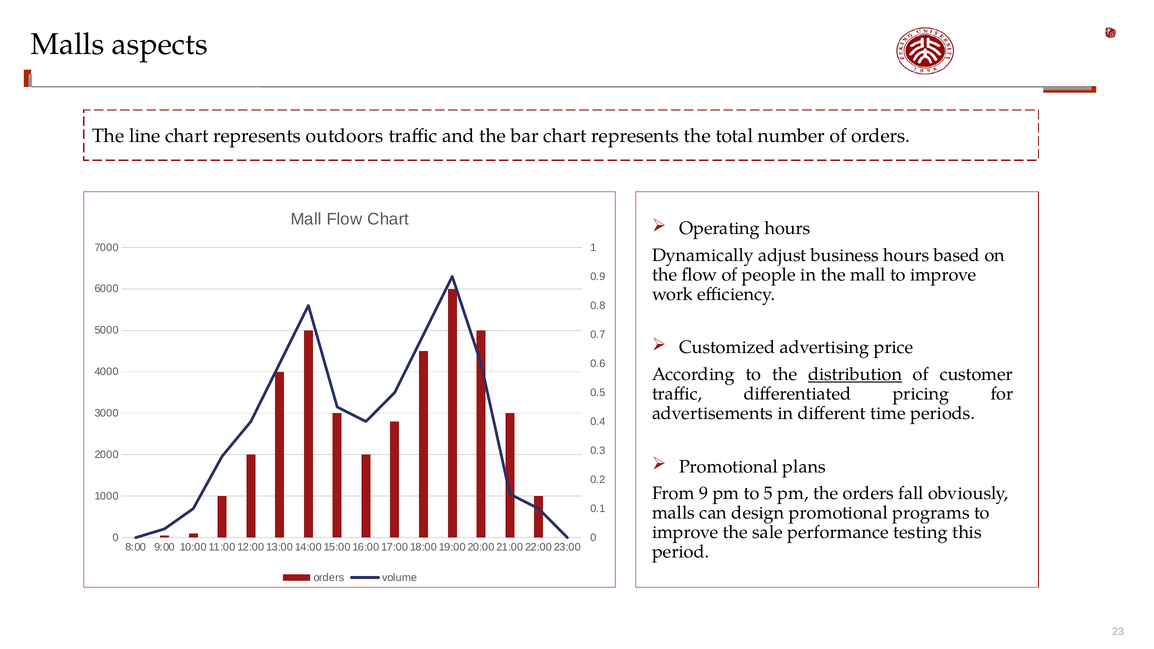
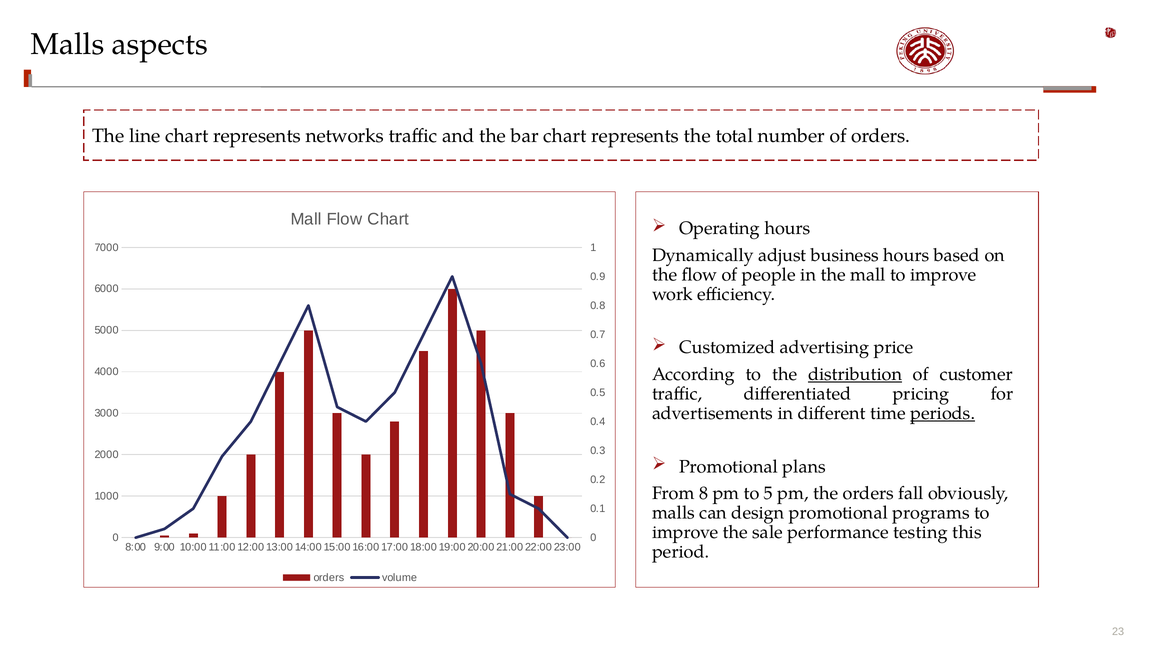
outdoors: outdoors -> networks
periods underline: none -> present
9: 9 -> 8
